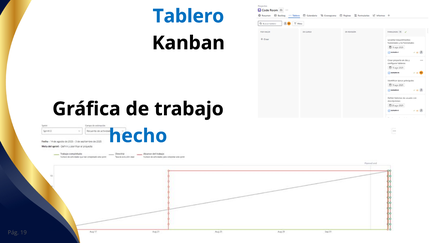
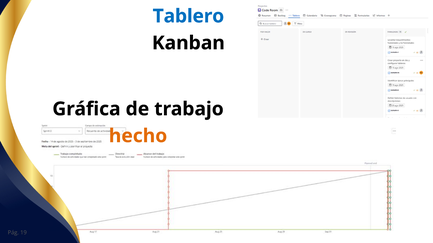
hecho colour: blue -> orange
